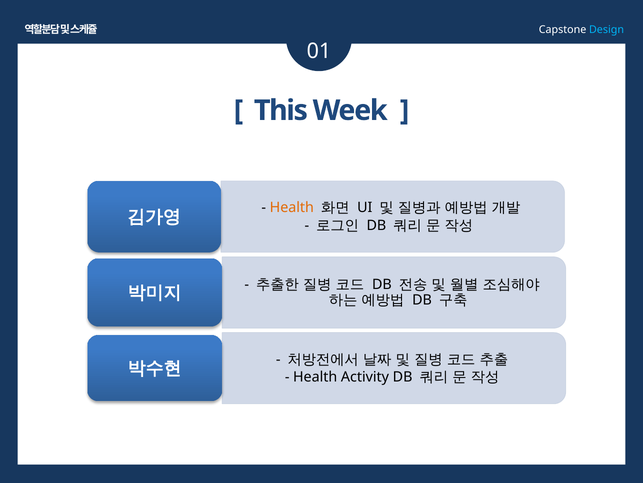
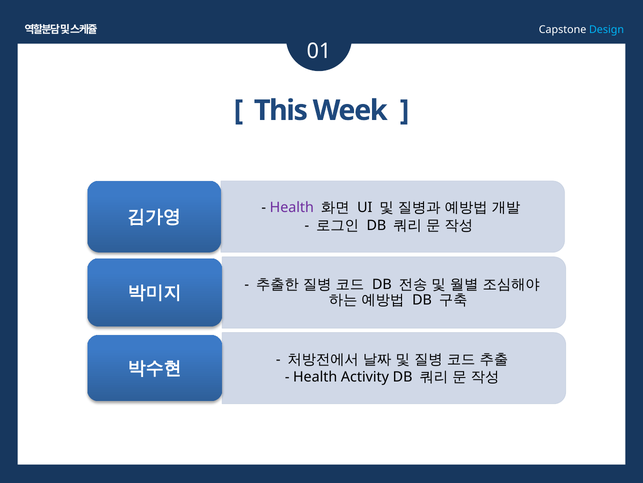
Health at (292, 207) colour: orange -> purple
